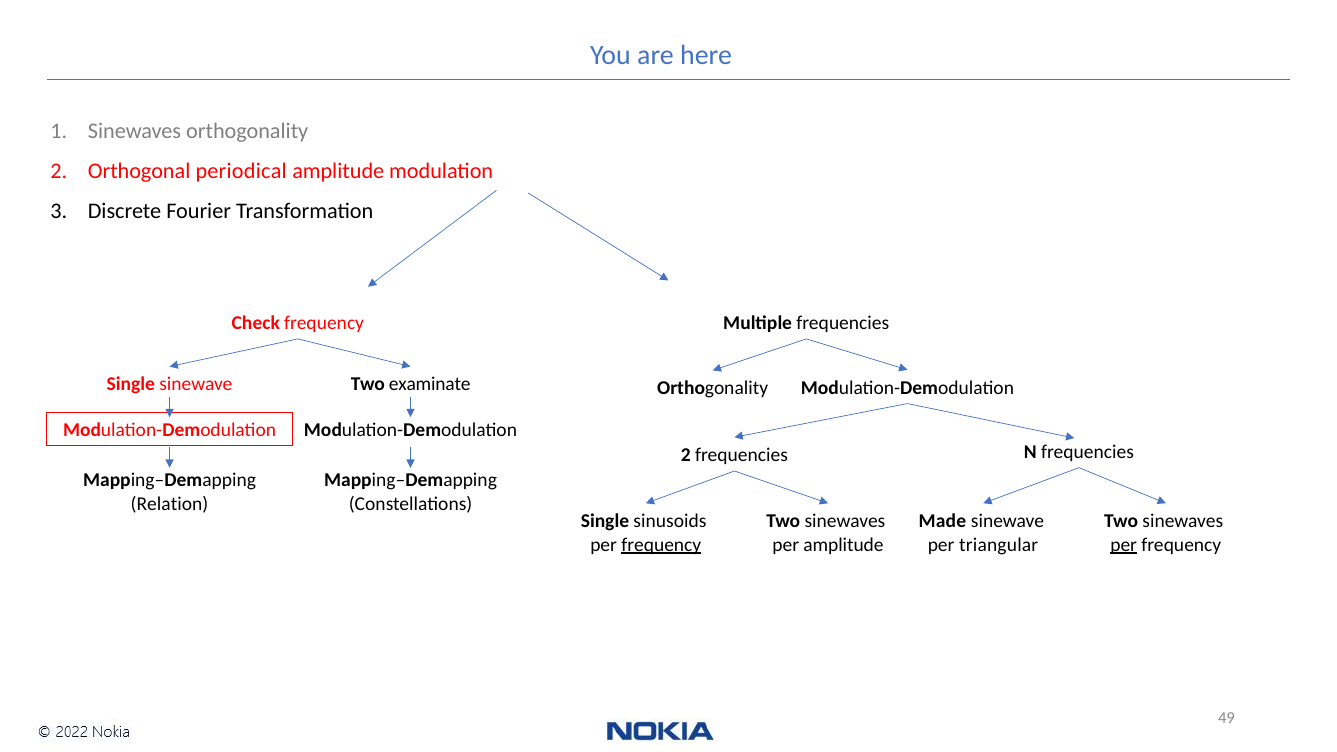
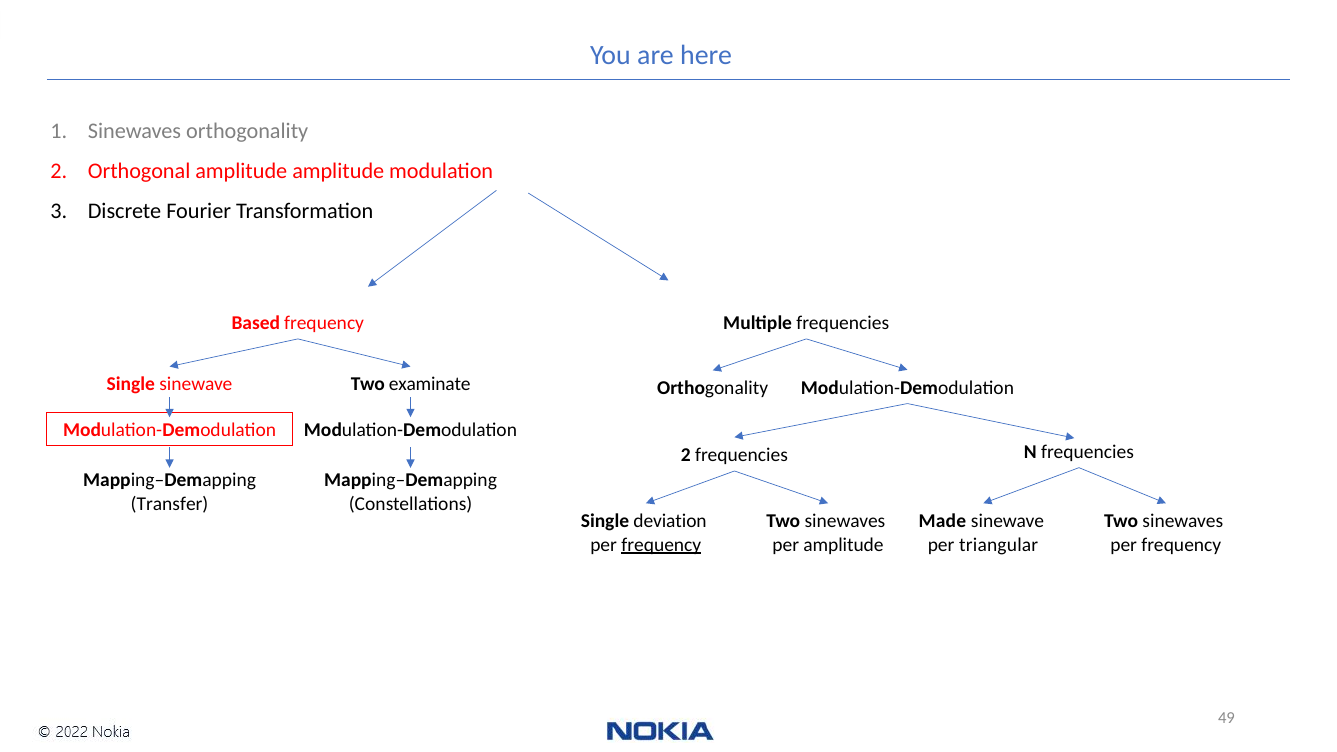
Orthogonal periodical: periodical -> amplitude
Check: Check -> Based
Relation: Relation -> Transfer
sinusoids: sinusoids -> deviation
per at (1124, 545) underline: present -> none
